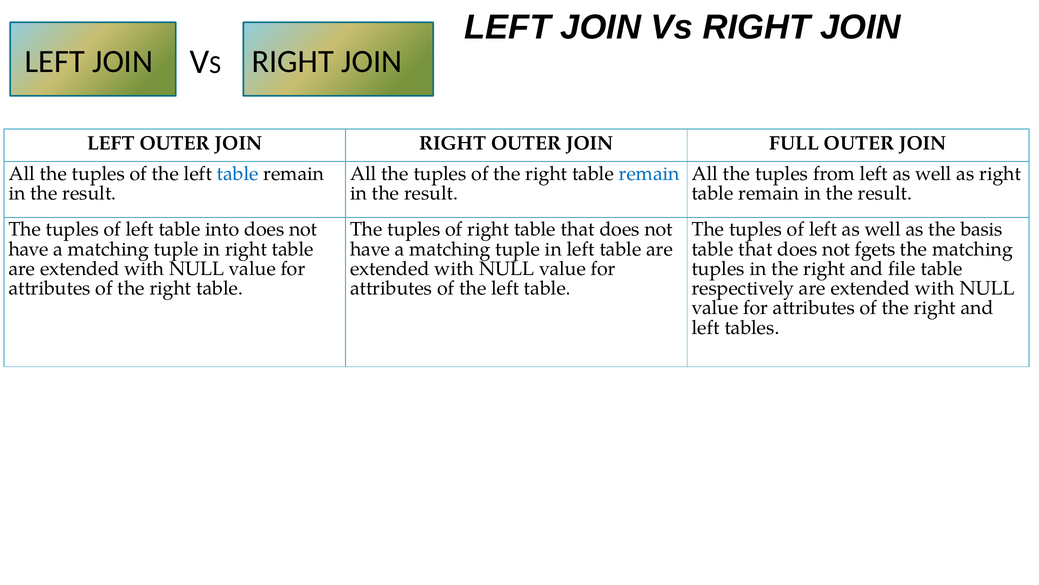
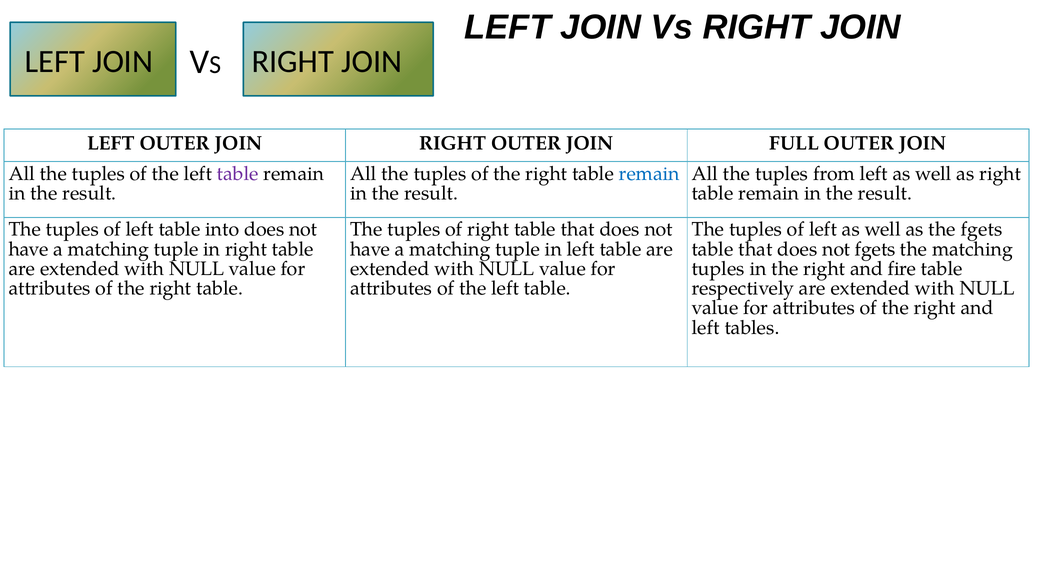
table at (238, 174) colour: blue -> purple
the basis: basis -> fgets
file: file -> fire
